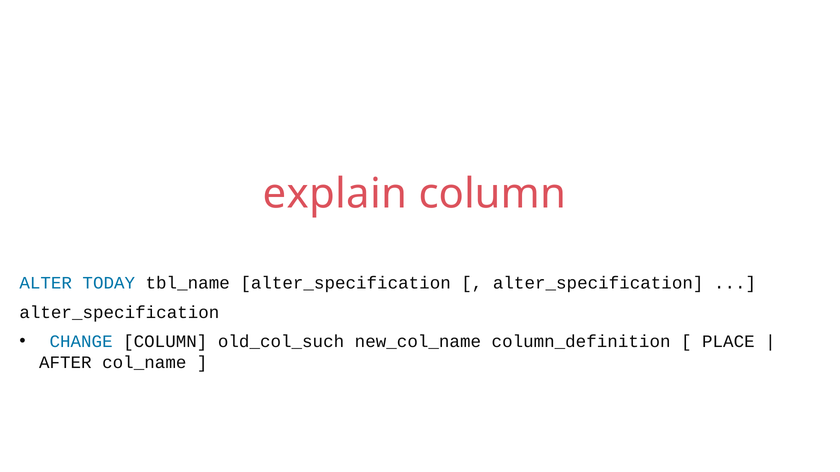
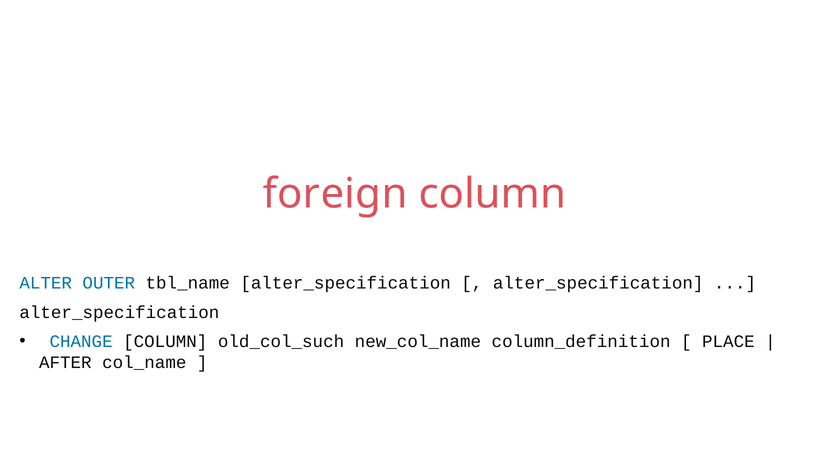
explain: explain -> foreign
TODAY: TODAY -> OUTER
